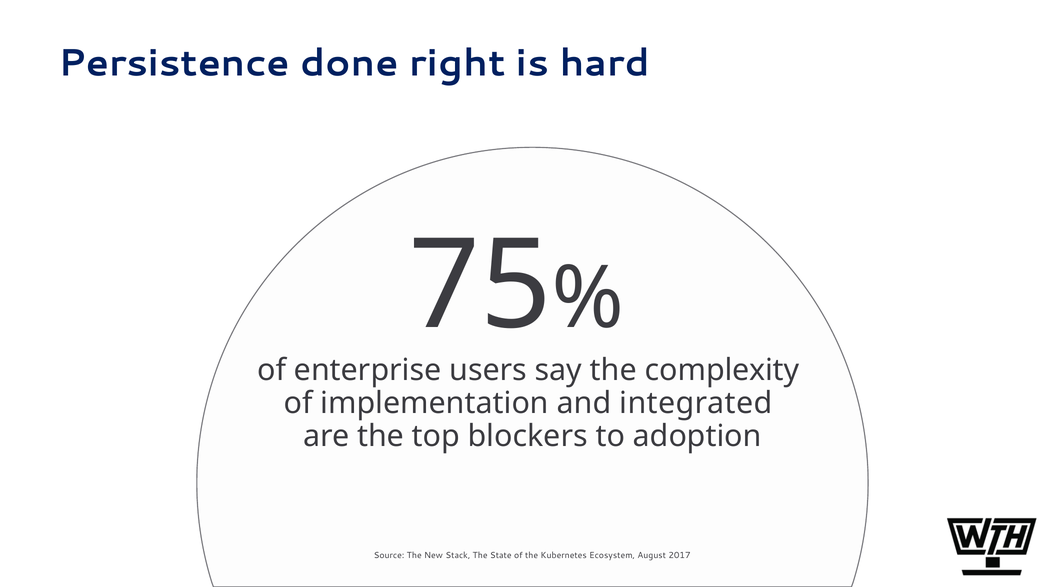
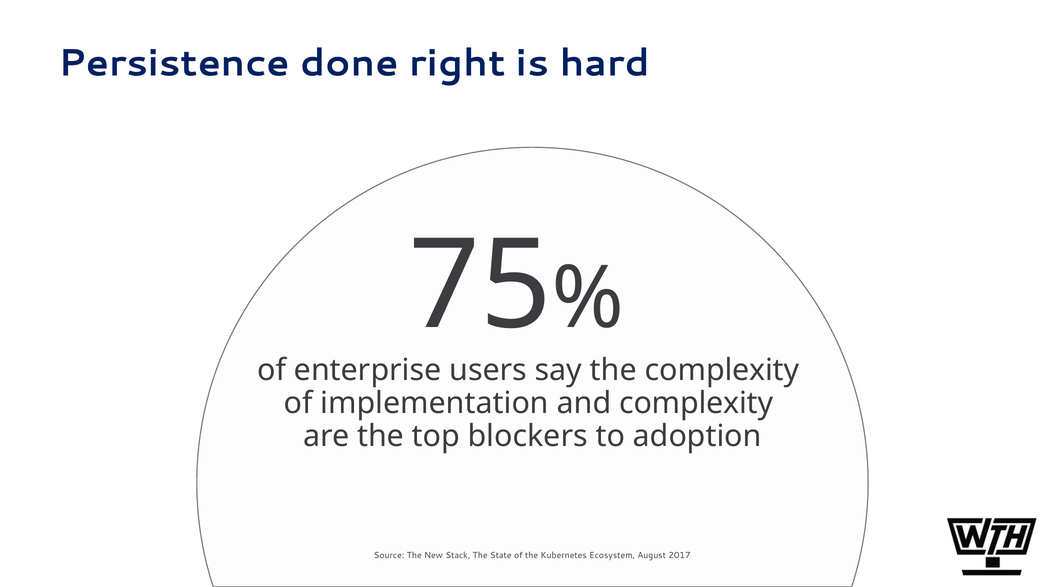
and integrated: integrated -> complexity
